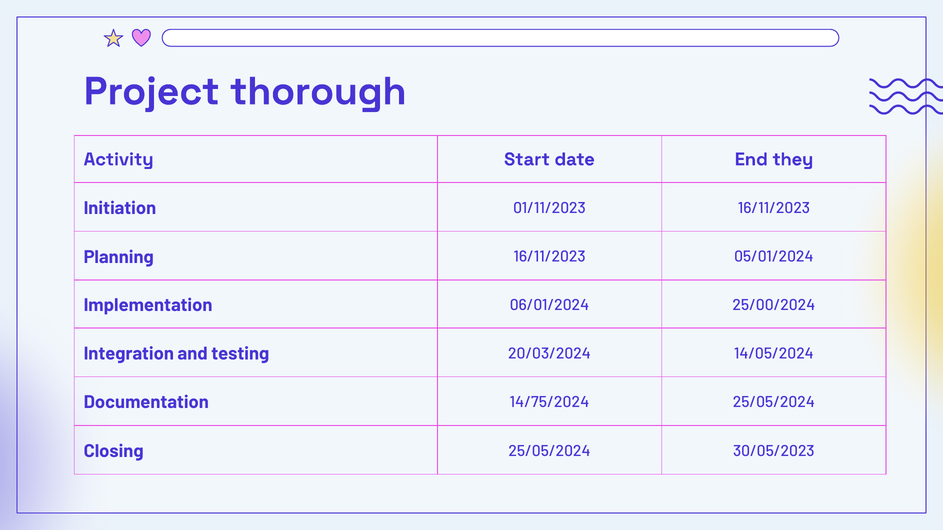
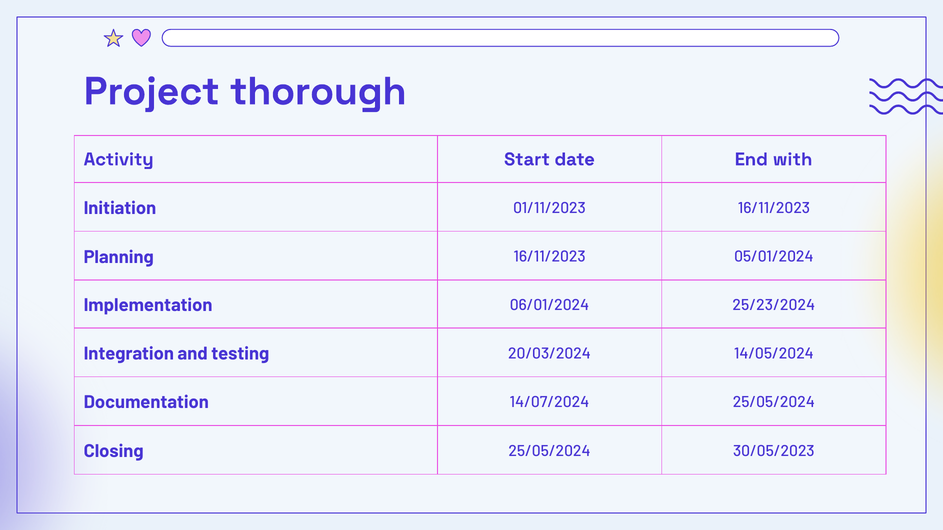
they: they -> with
25/00/2024: 25/00/2024 -> 25/23/2024
14/75/2024: 14/75/2024 -> 14/07/2024
